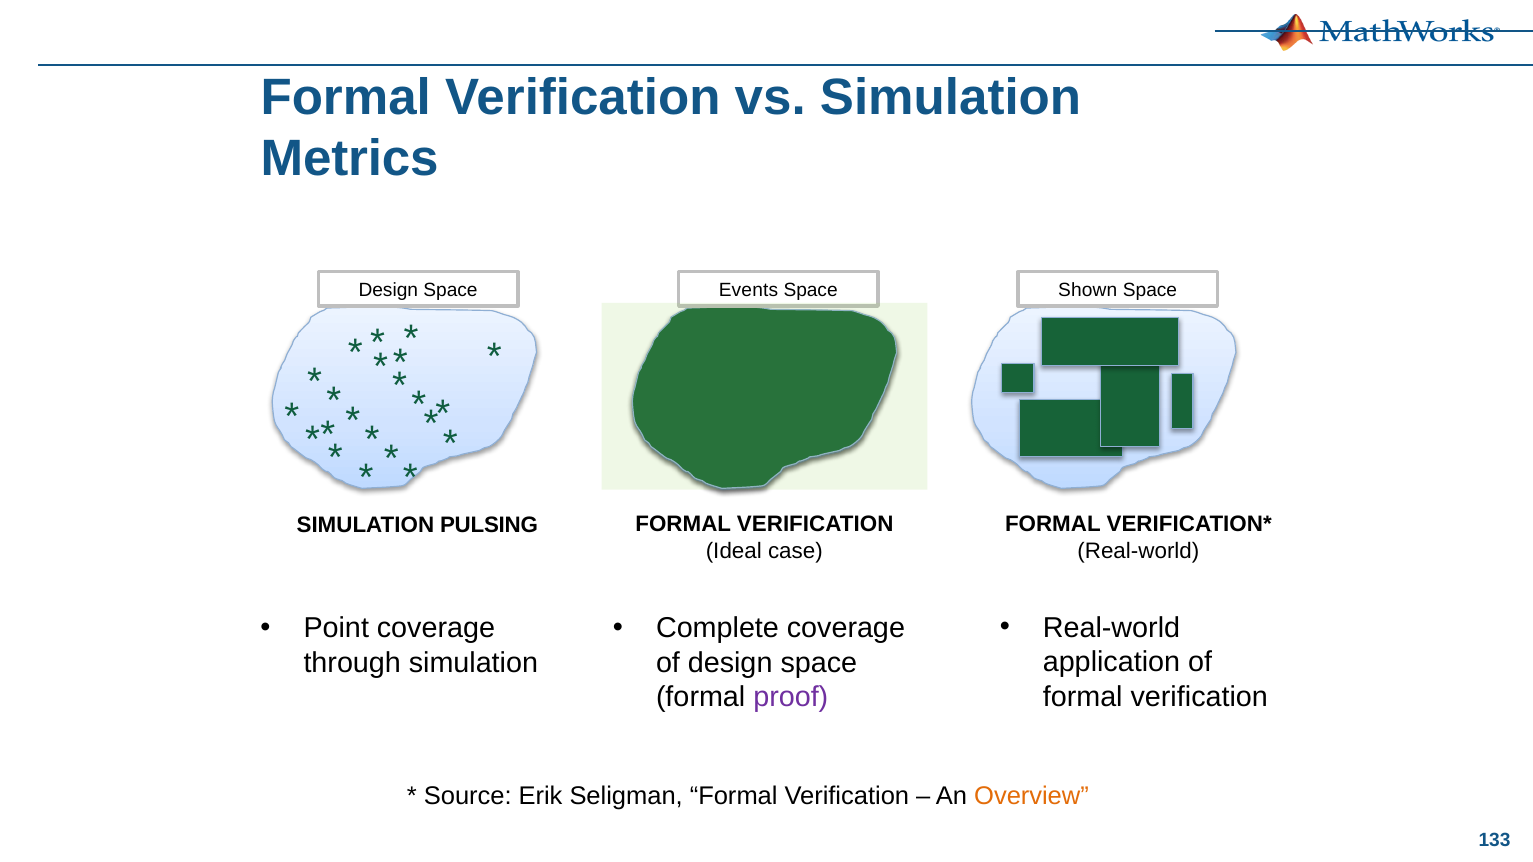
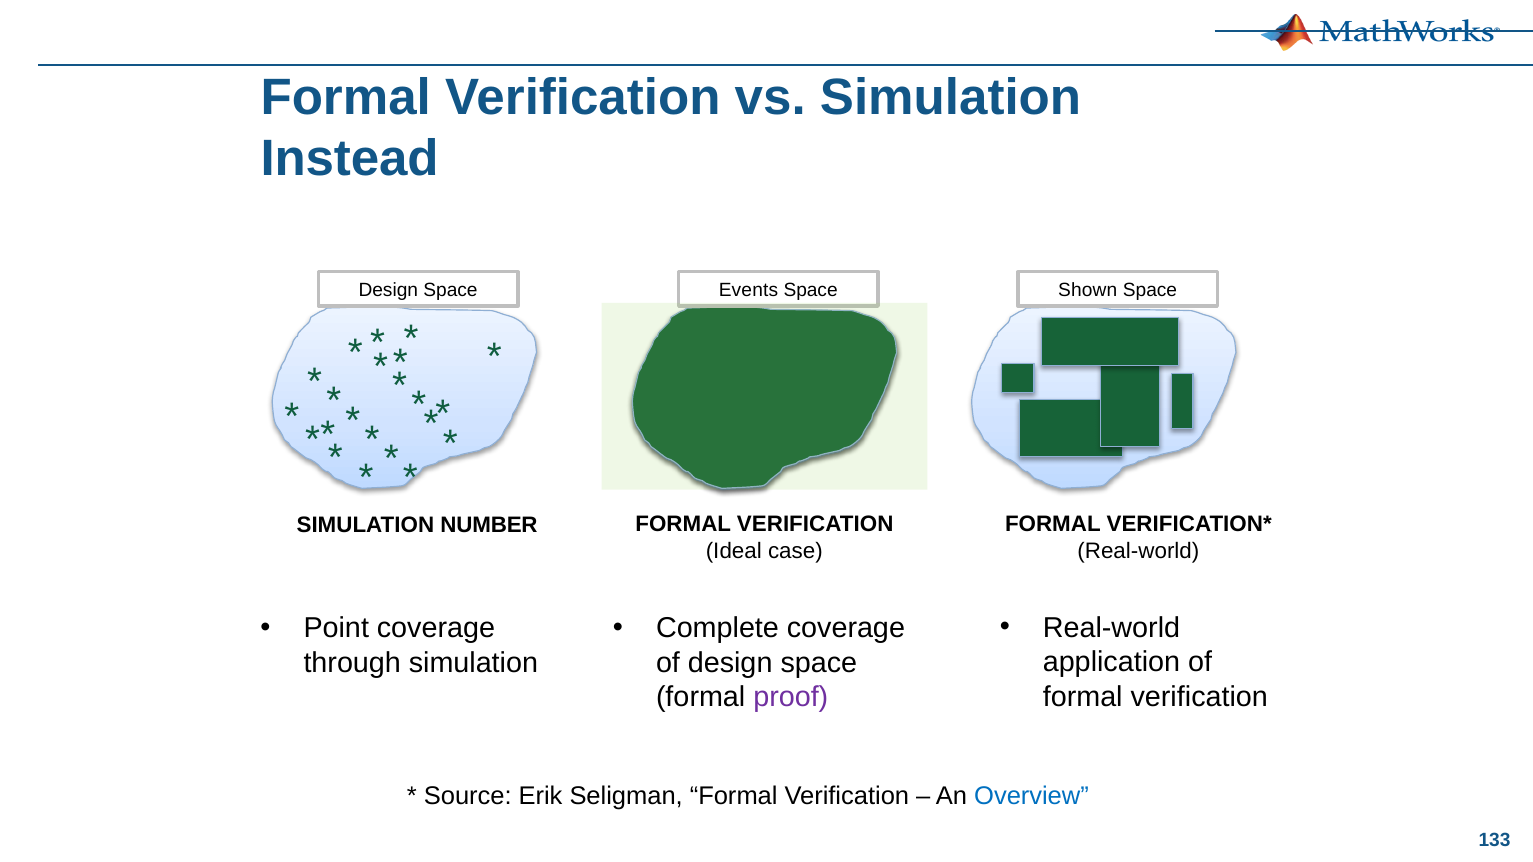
Metrics: Metrics -> Instead
PULSING: PULSING -> NUMBER
Overview colour: orange -> blue
